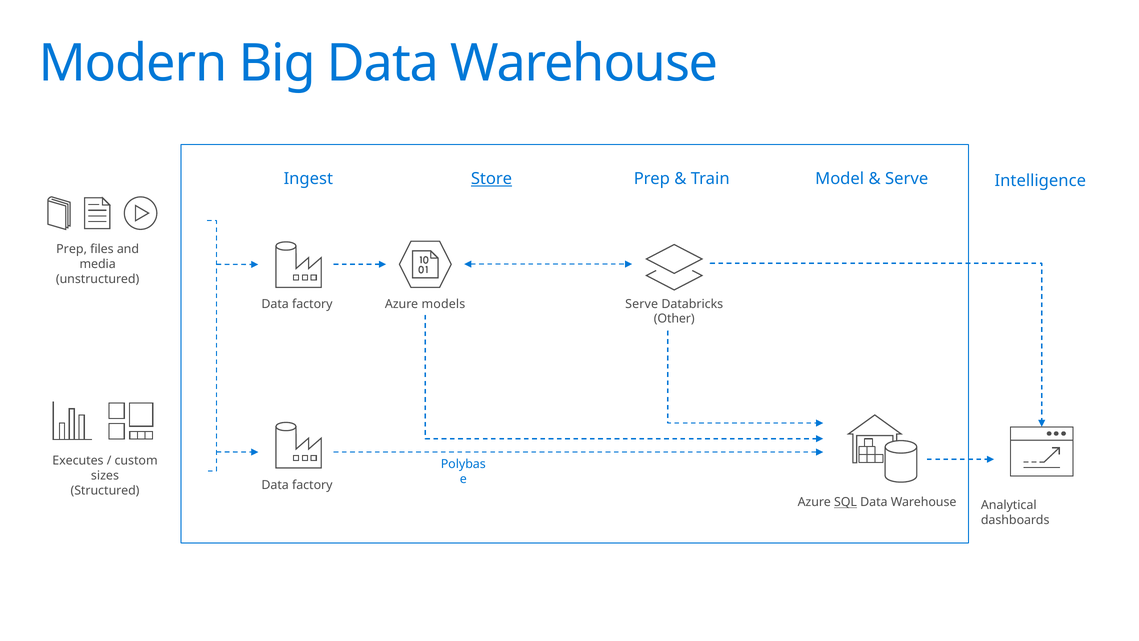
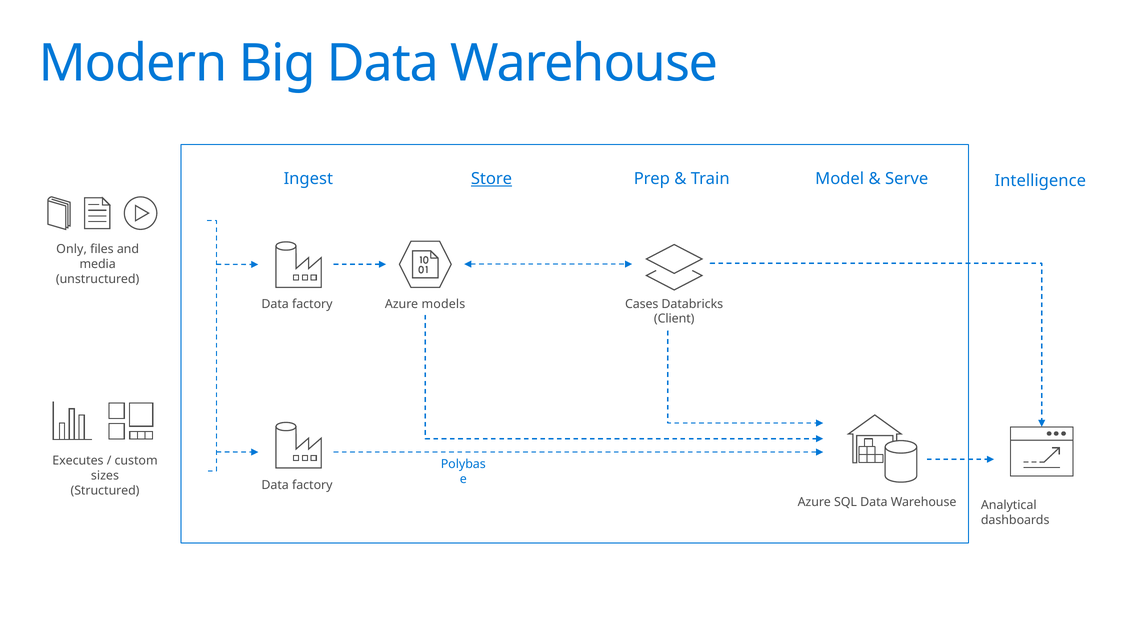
Prep at (72, 249): Prep -> Only
Serve at (642, 304): Serve -> Cases
Other: Other -> Client
SQL underline: present -> none
